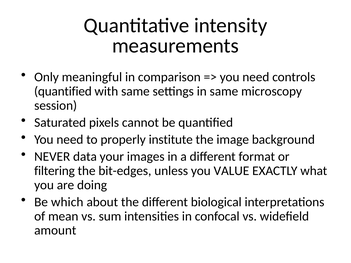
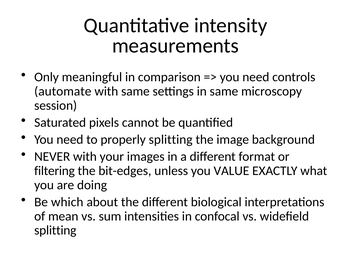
quantified at (63, 91): quantified -> automate
properly institute: institute -> splitting
NEVER data: data -> with
amount at (55, 231): amount -> splitting
